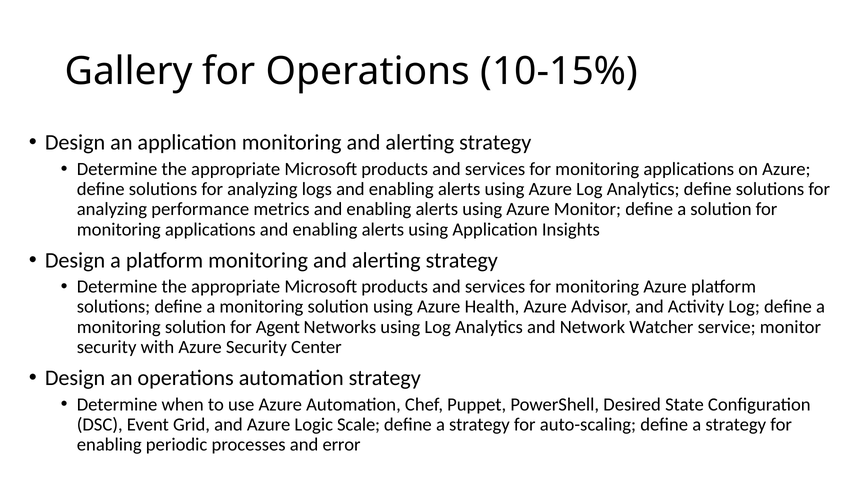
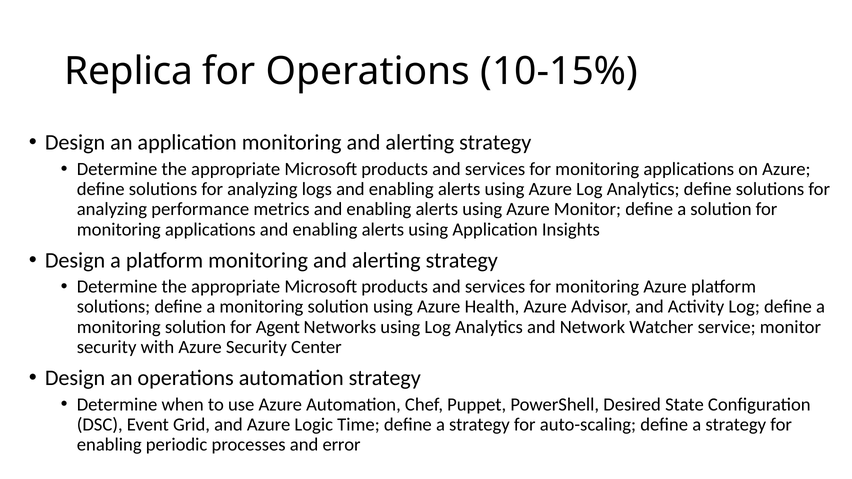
Gallery: Gallery -> Replica
Scale: Scale -> Time
